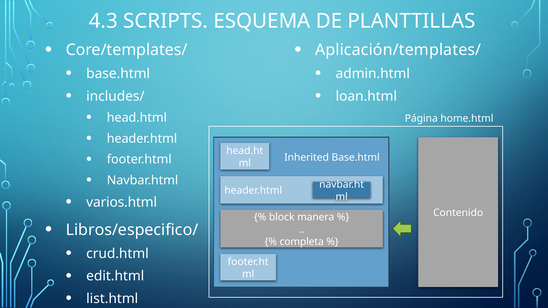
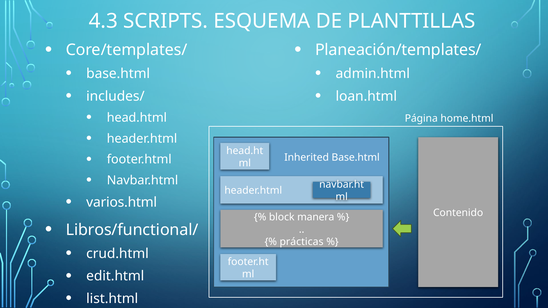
Aplicación/templates/: Aplicación/templates/ -> Planeación/templates/
Libros/especifico/: Libros/especifico/ -> Libros/functional/
completa: completa -> prácticas
